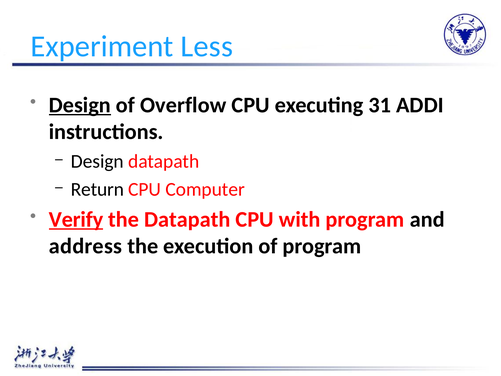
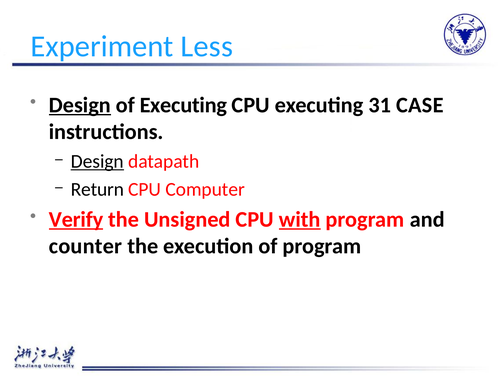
of Overflow: Overflow -> Executing
ADDI: ADDI -> CASE
Design at (97, 161) underline: none -> present
the Datapath: Datapath -> Unsigned
with underline: none -> present
address: address -> counter
